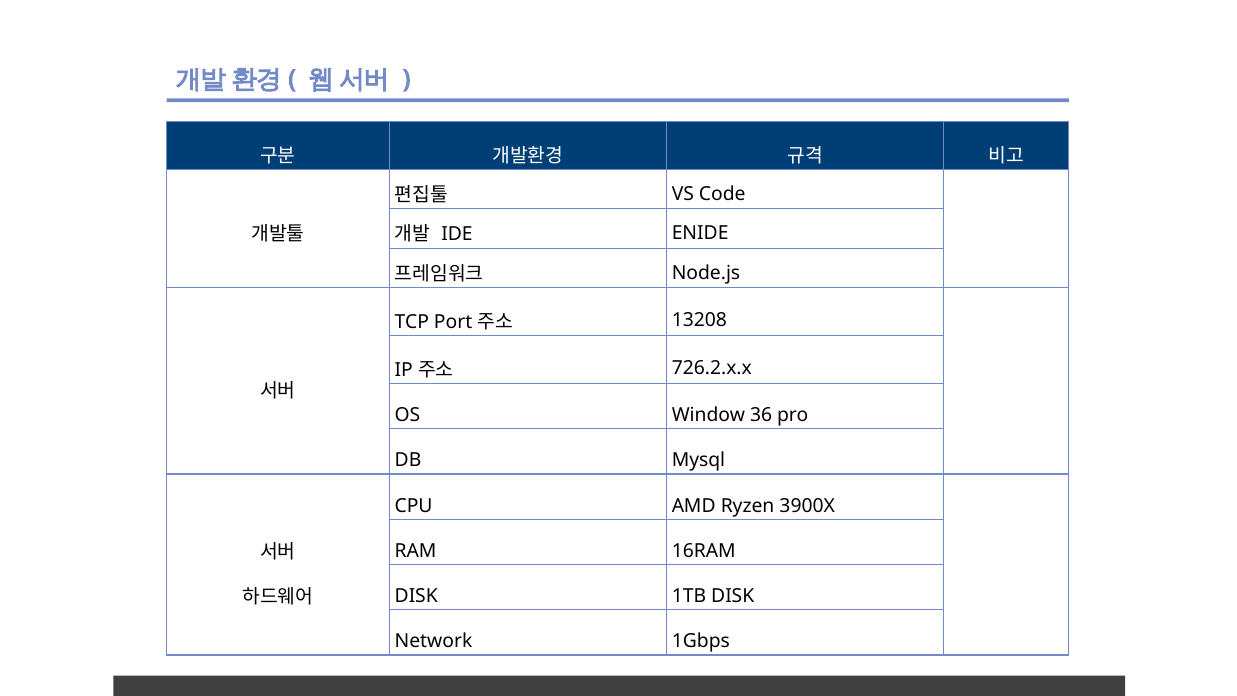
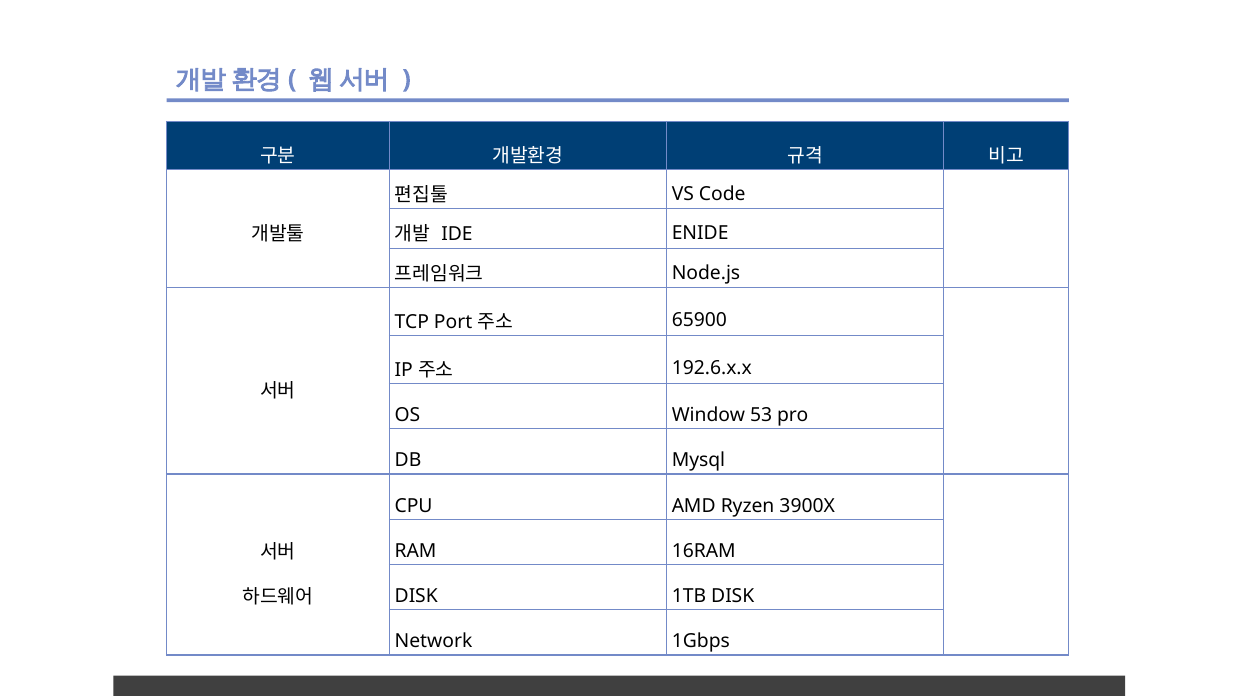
13208: 13208 -> 65900
726.2.x.x: 726.2.x.x -> 192.6.x.x
36: 36 -> 53
